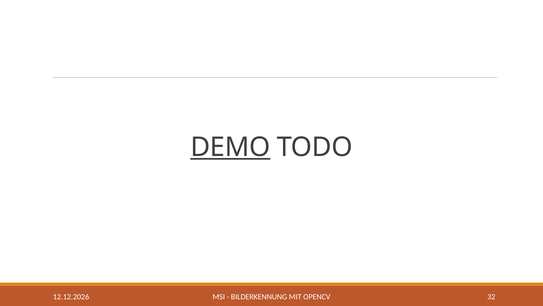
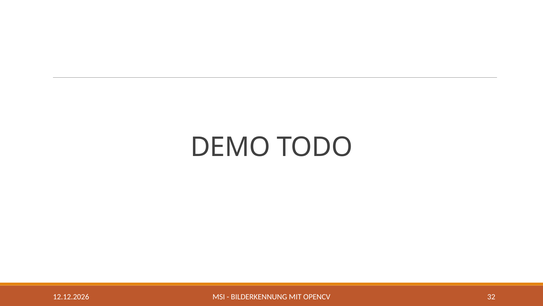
DEMO underline: present -> none
